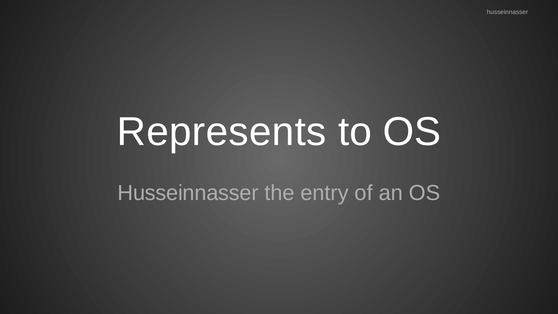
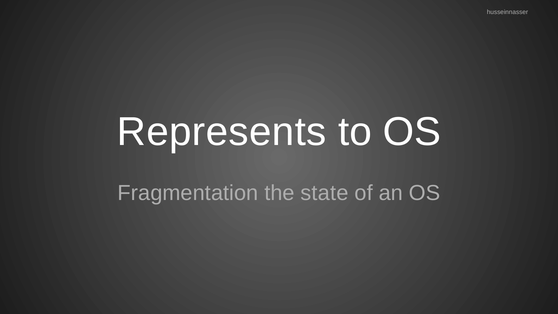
Husseinnasser at (188, 193): Husseinnasser -> Fragmentation
entry: entry -> state
